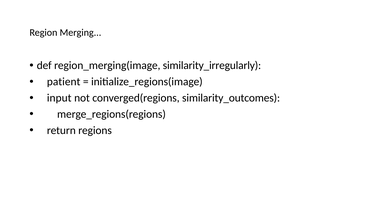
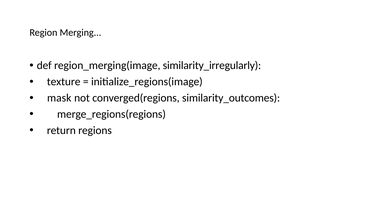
patient: patient -> texture
input: input -> mask
